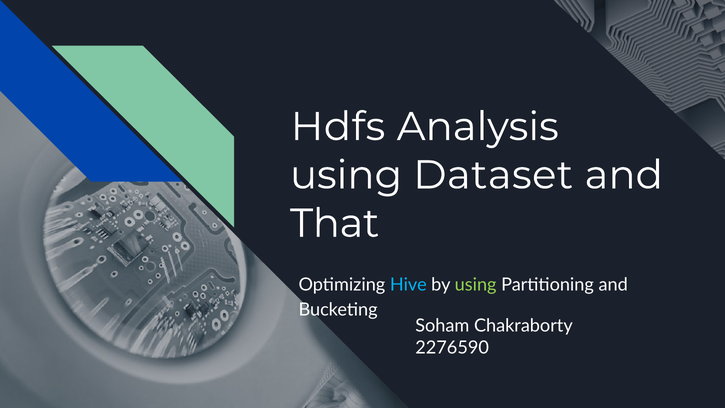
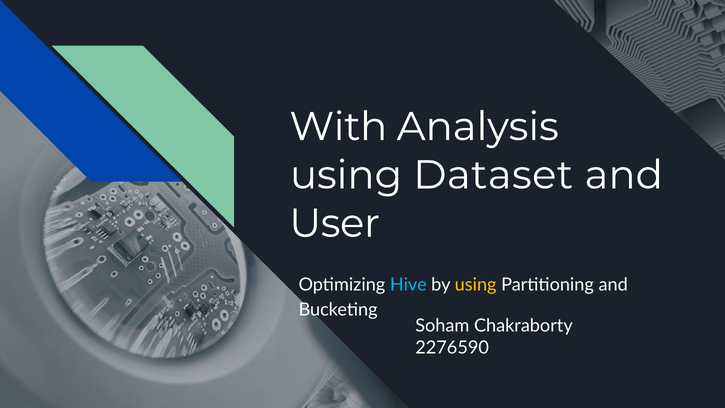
Hdfs: Hdfs -> With
That: That -> User
using at (476, 285) colour: light green -> yellow
